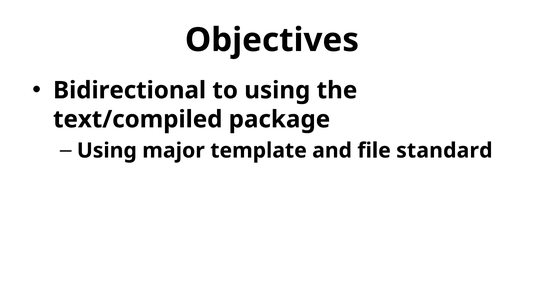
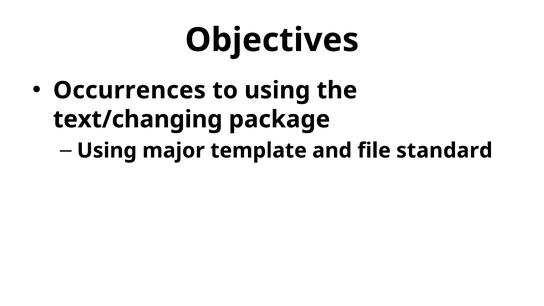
Bidirectional: Bidirectional -> Occurrences
text/compiled: text/compiled -> text/changing
